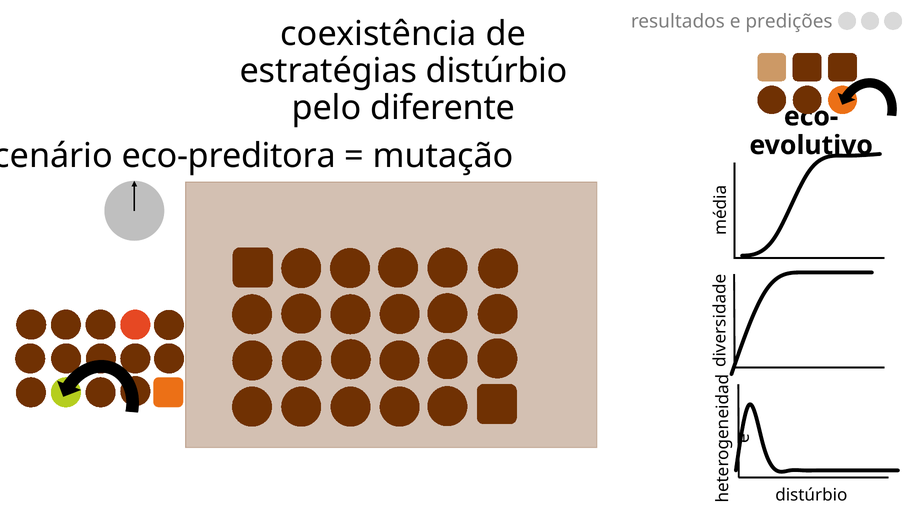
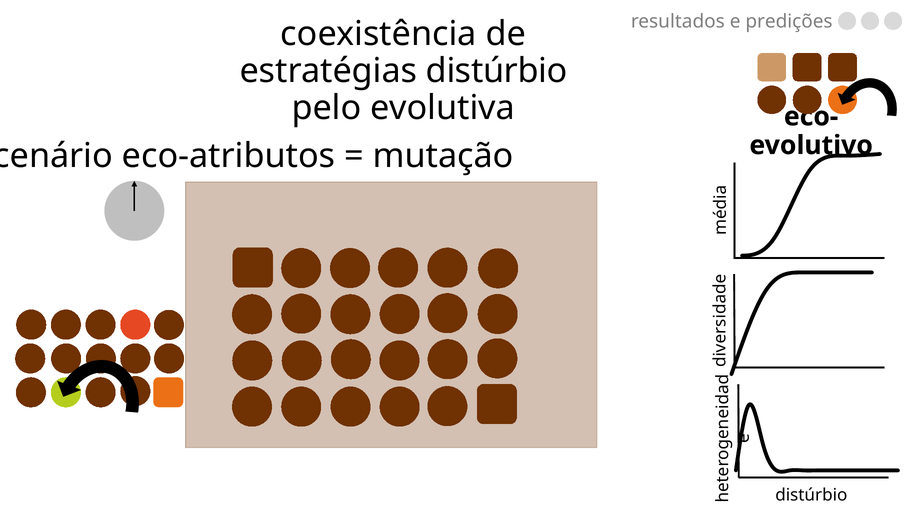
diferente: diferente -> evolutiva
eco-preditora: eco-preditora -> eco-atributos
